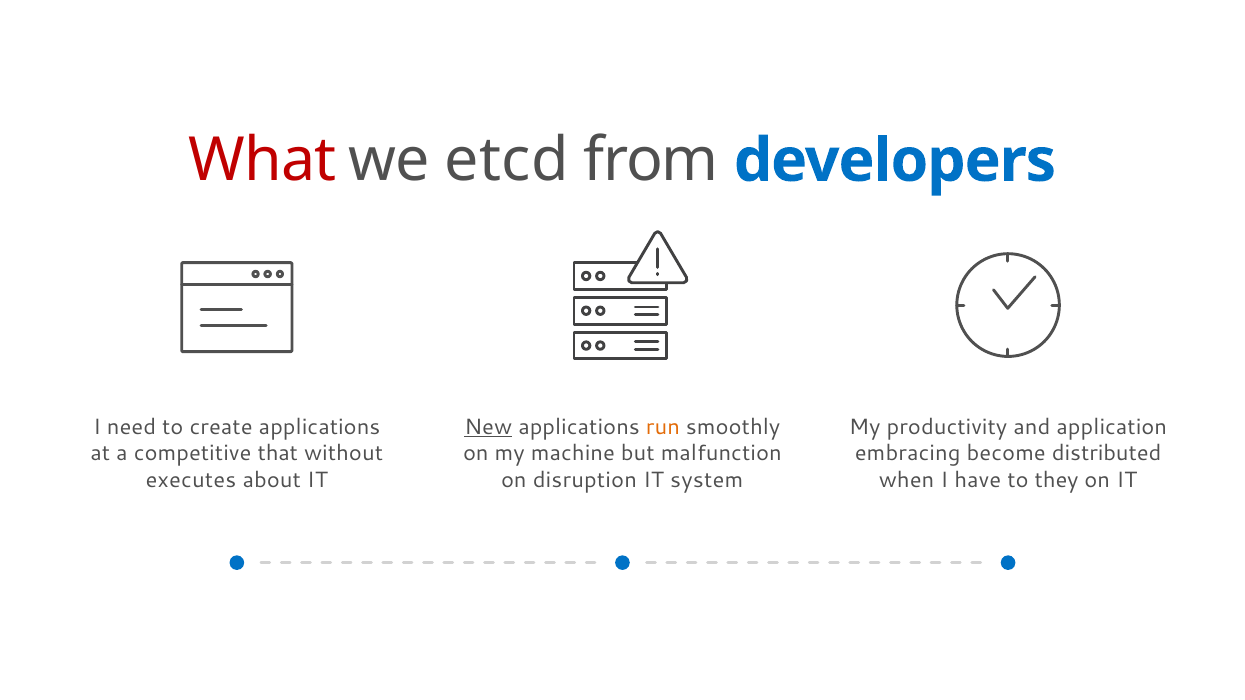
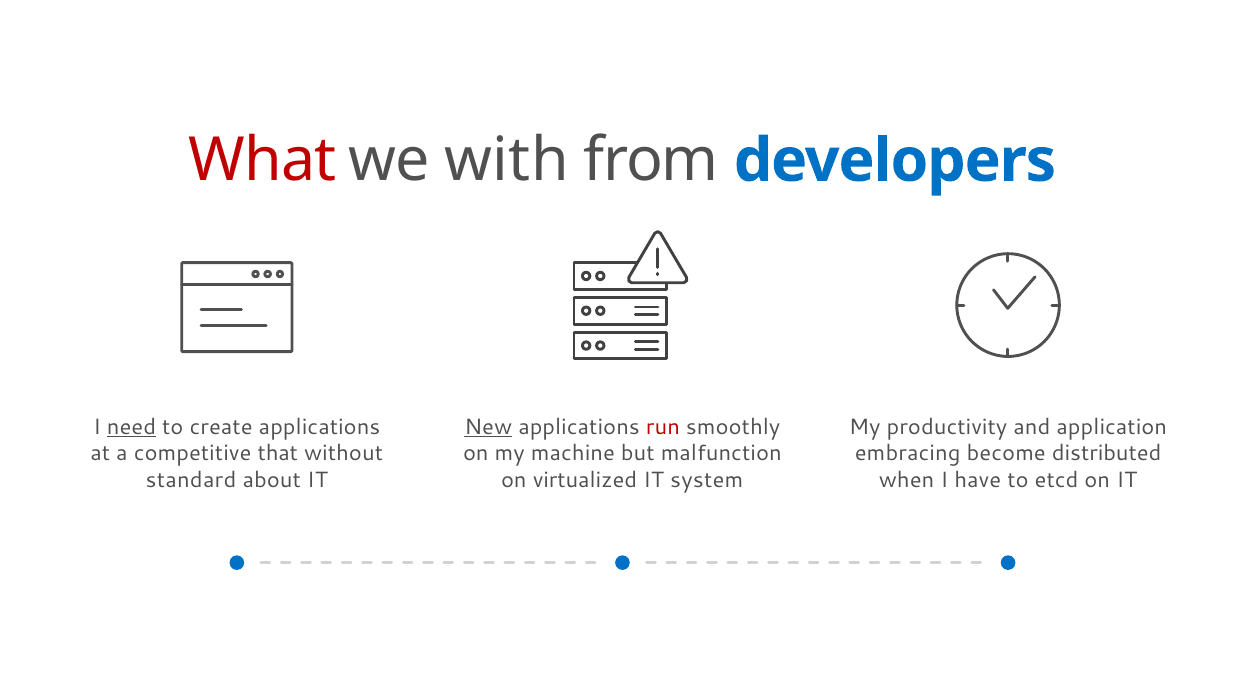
etcd: etcd -> with
need underline: none -> present
run colour: orange -> red
executes: executes -> standard
disruption: disruption -> virtualized
they: they -> etcd
